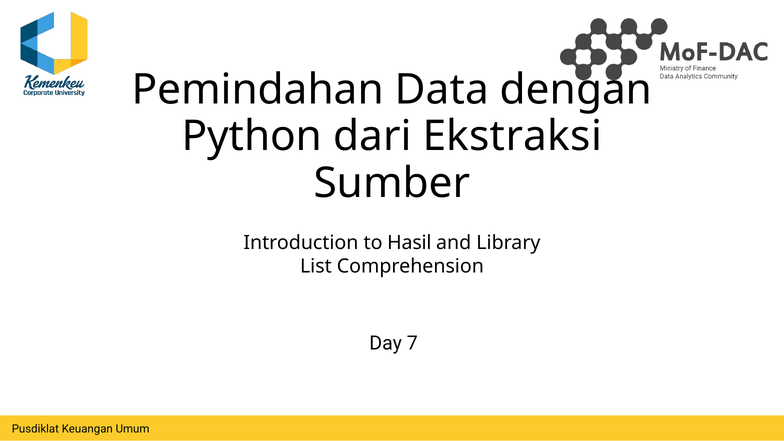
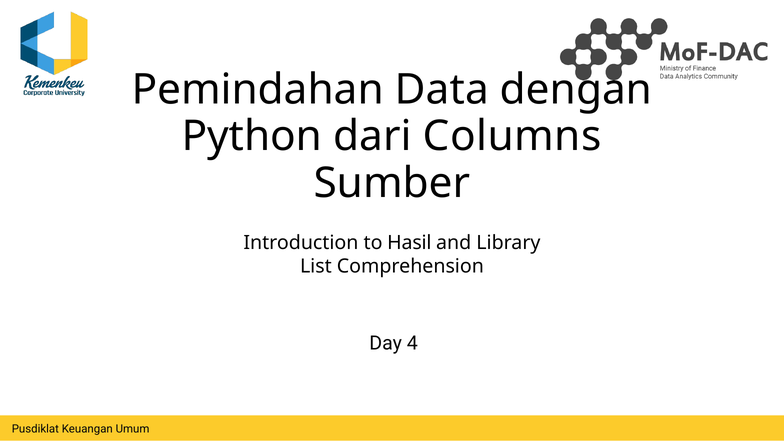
Ekstraksi: Ekstraksi -> Columns
7: 7 -> 4
